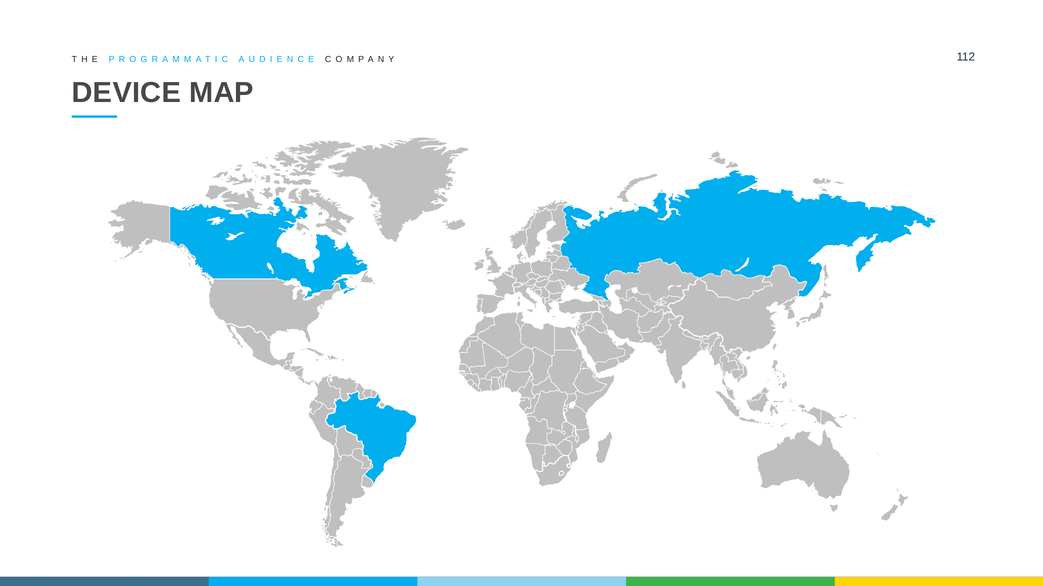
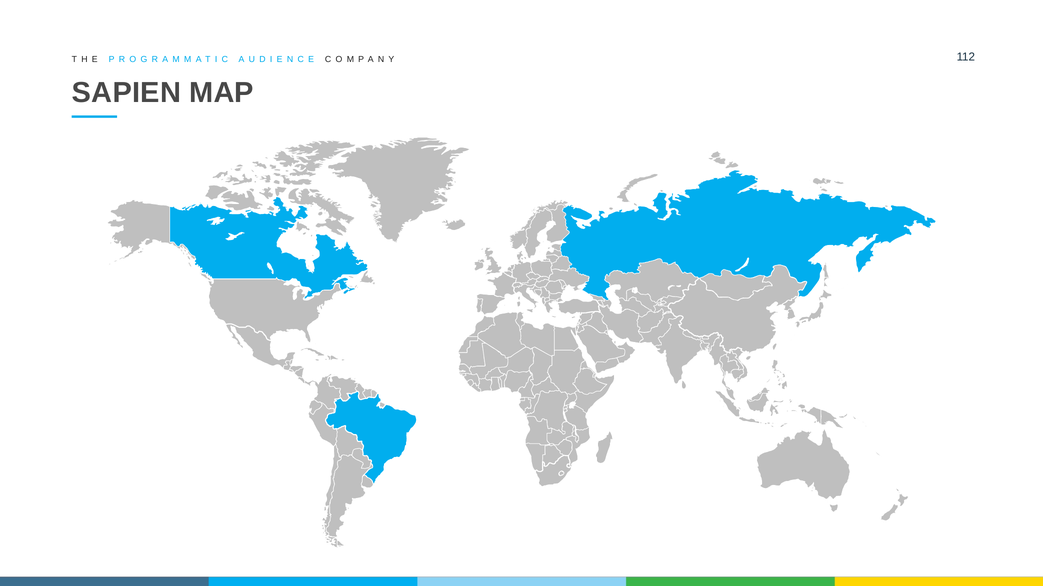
DEVICE: DEVICE -> SAPIEN
